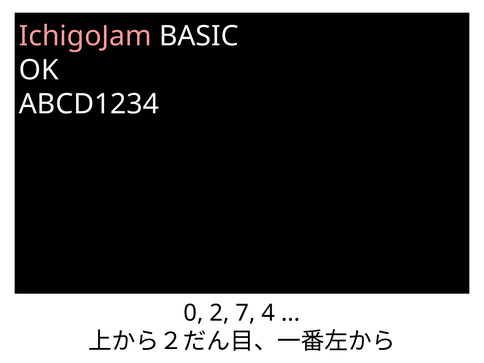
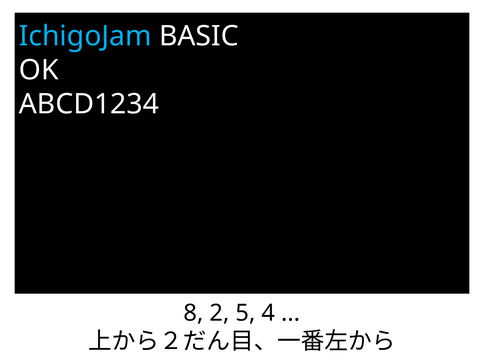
IchigoJam colour: pink -> light blue
0: 0 -> 8
7: 7 -> 5
